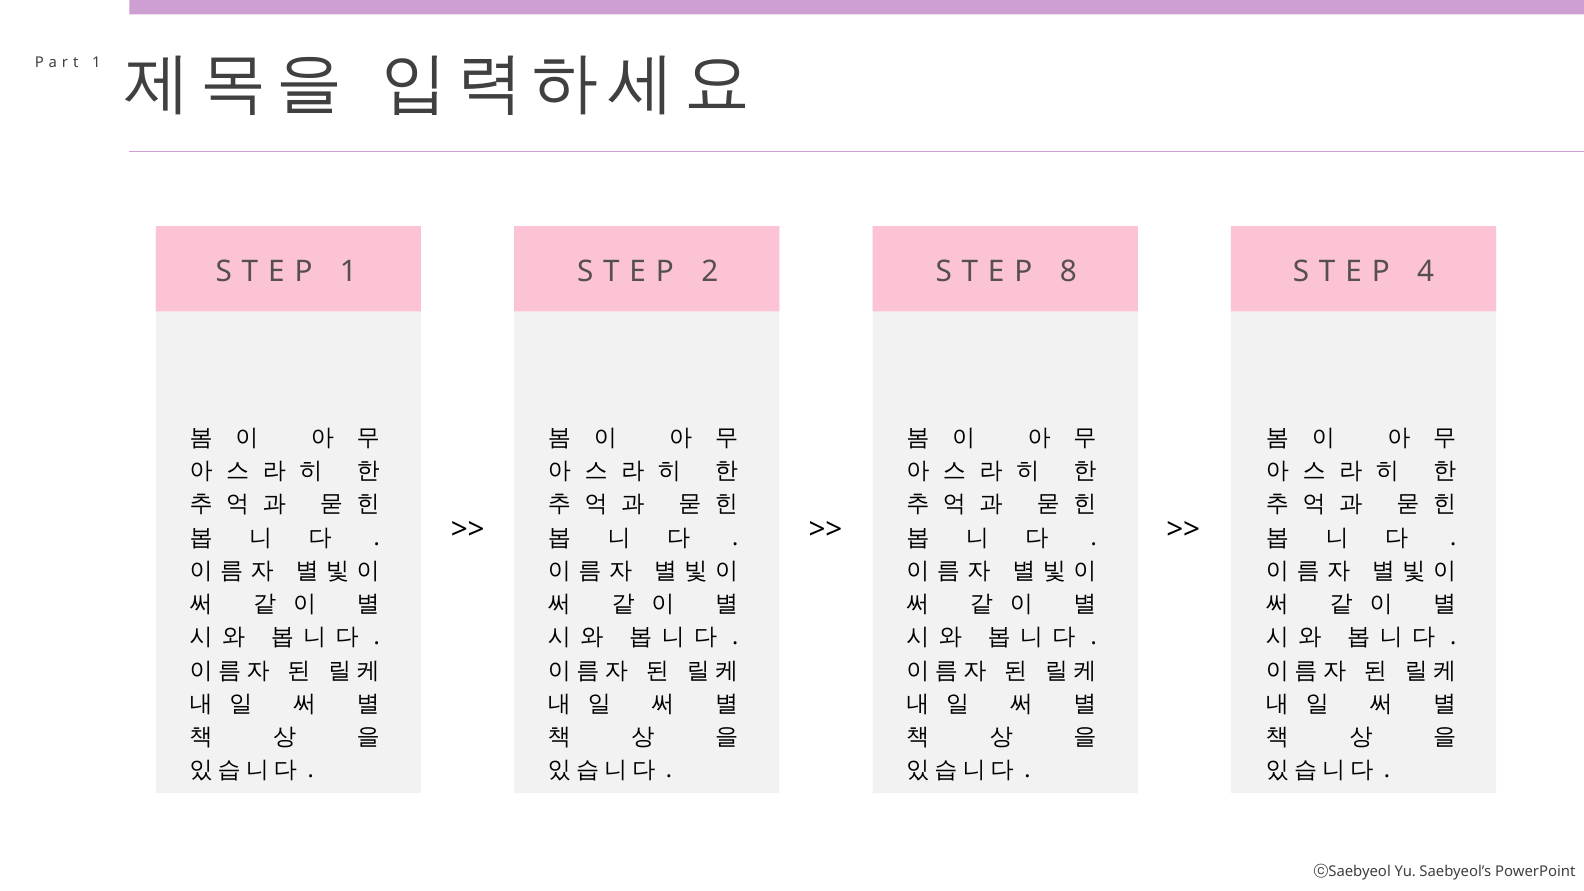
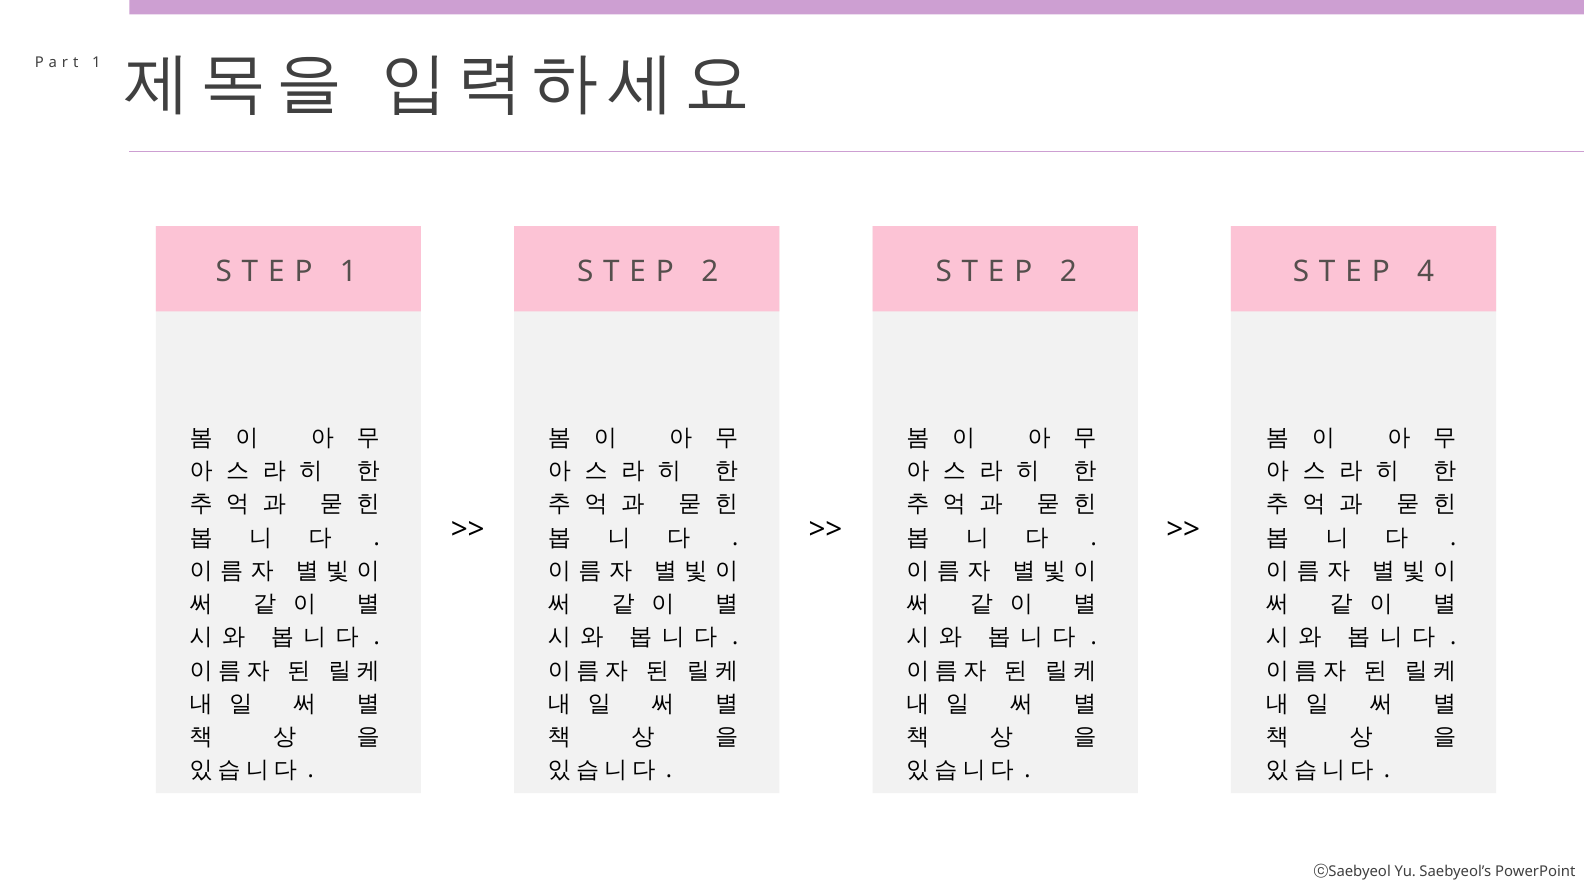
8 at (1068, 272): 8 -> 2
